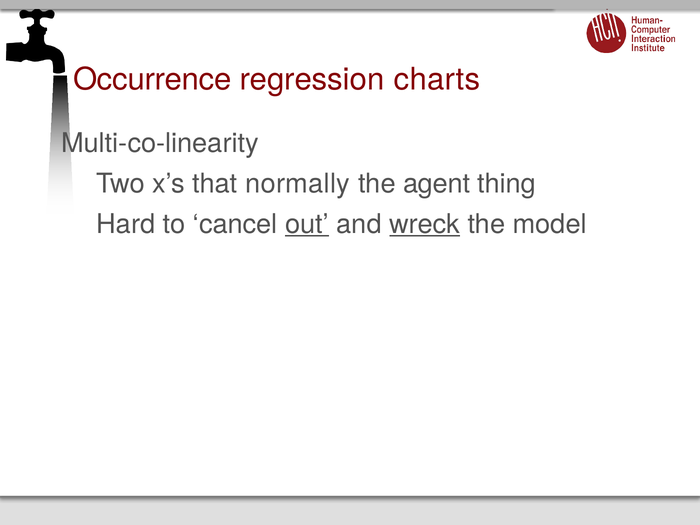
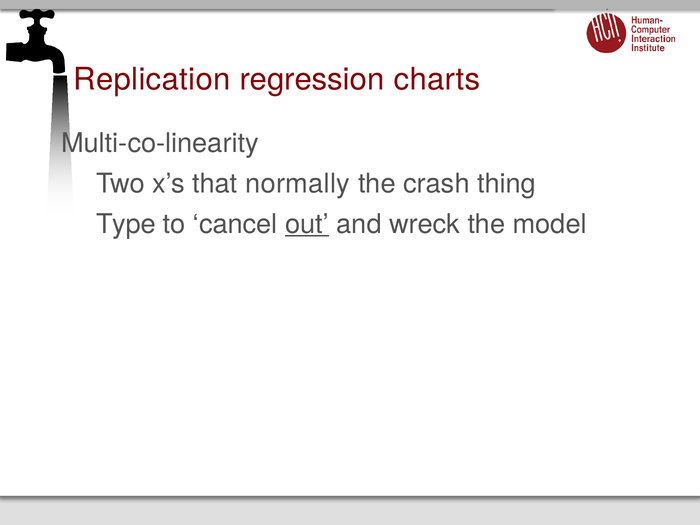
Occurrence: Occurrence -> Replication
agent: agent -> crash
Hard: Hard -> Type
wreck underline: present -> none
